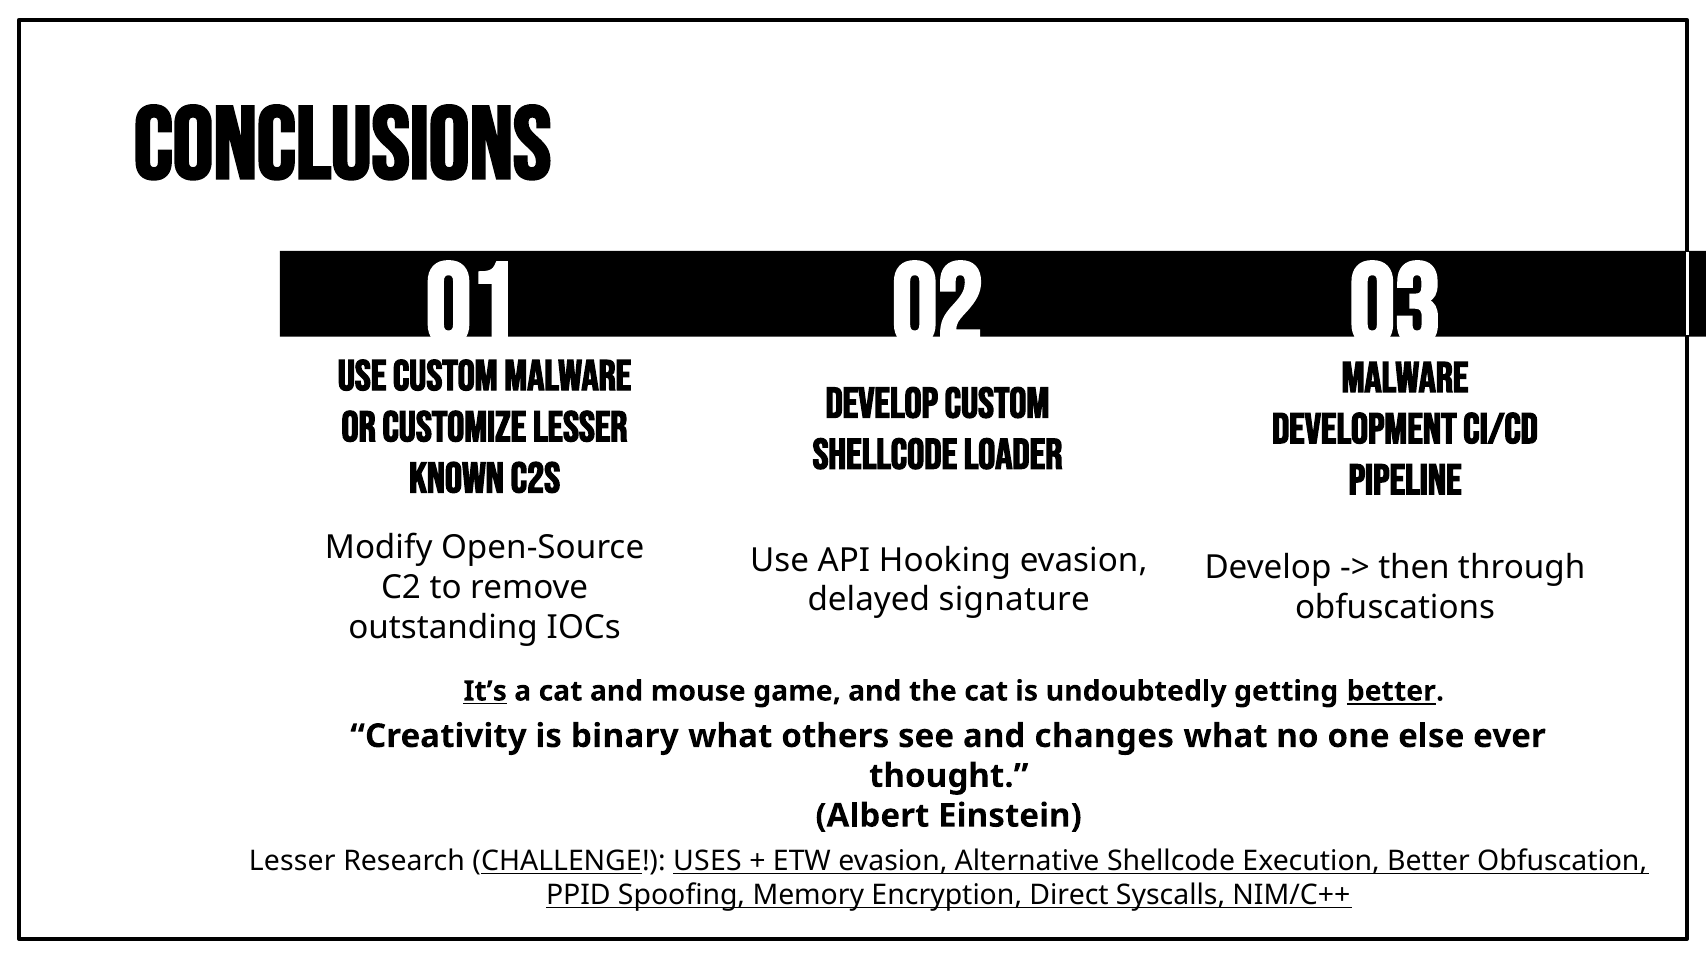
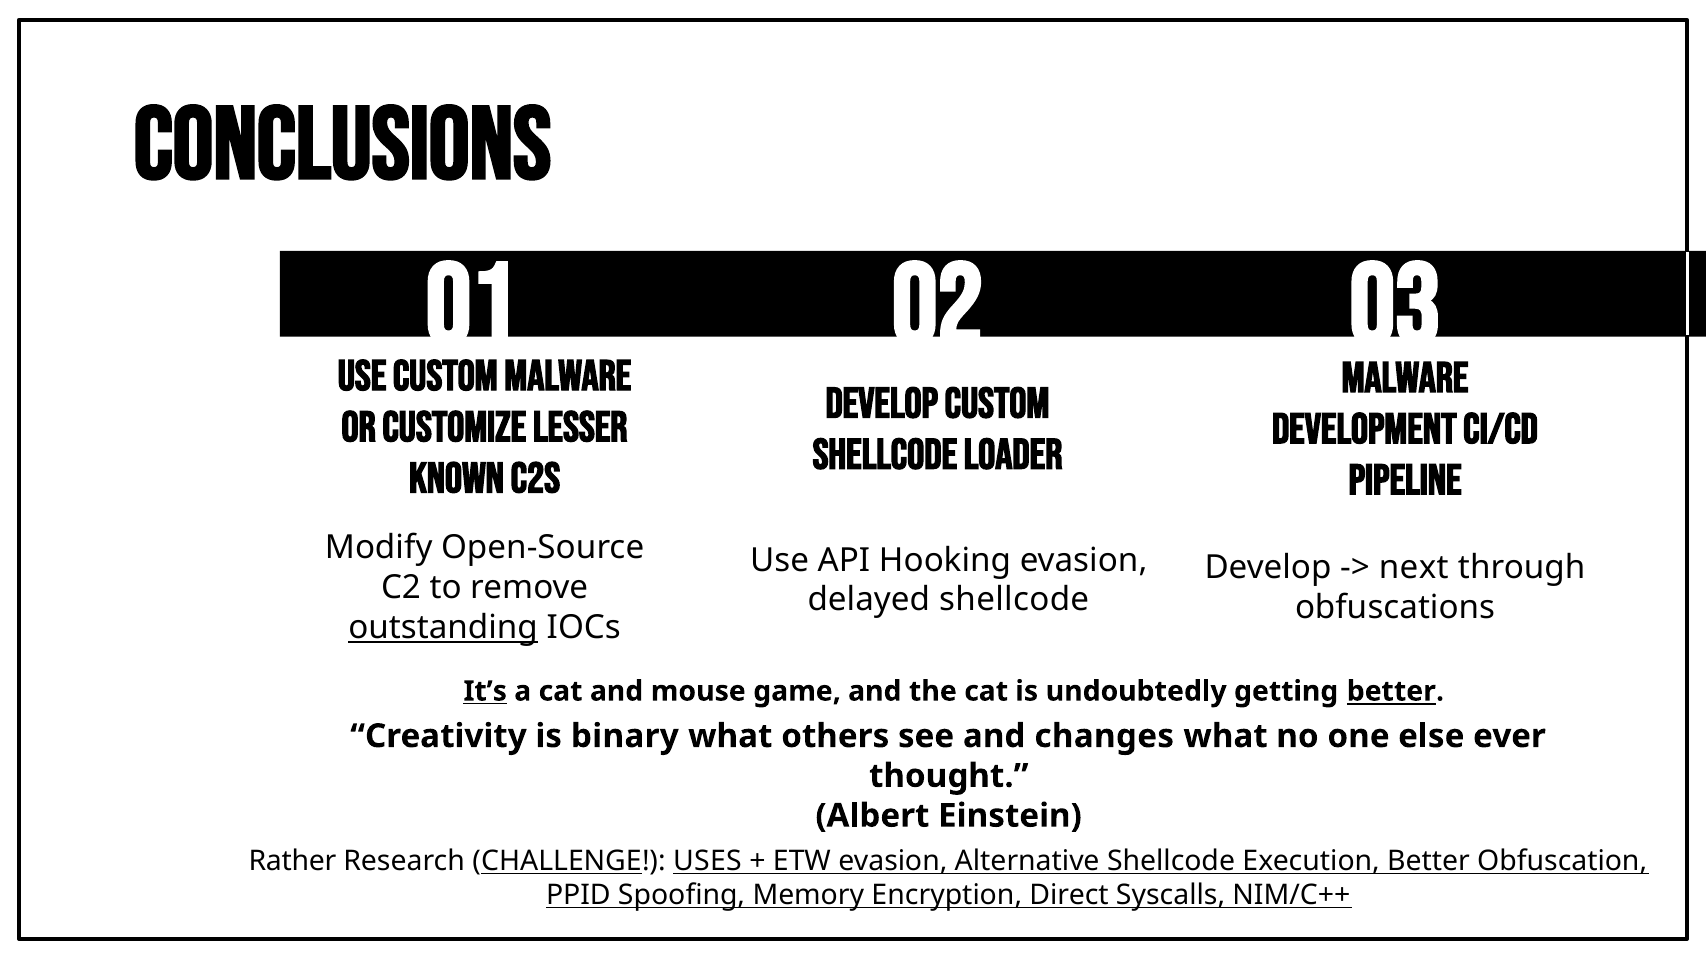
then: then -> next
delayed signature: signature -> shellcode
outstanding underline: none -> present
Lesser at (292, 861): Lesser -> Rather
